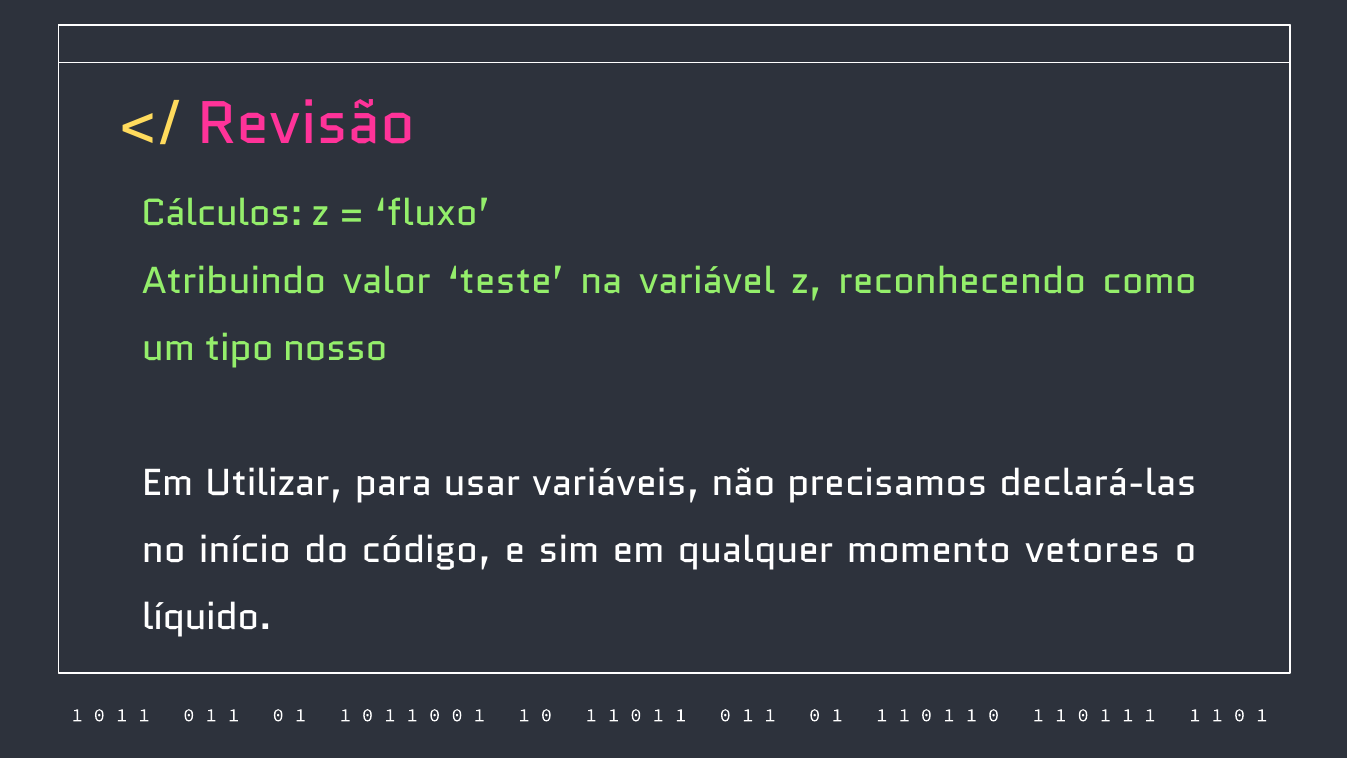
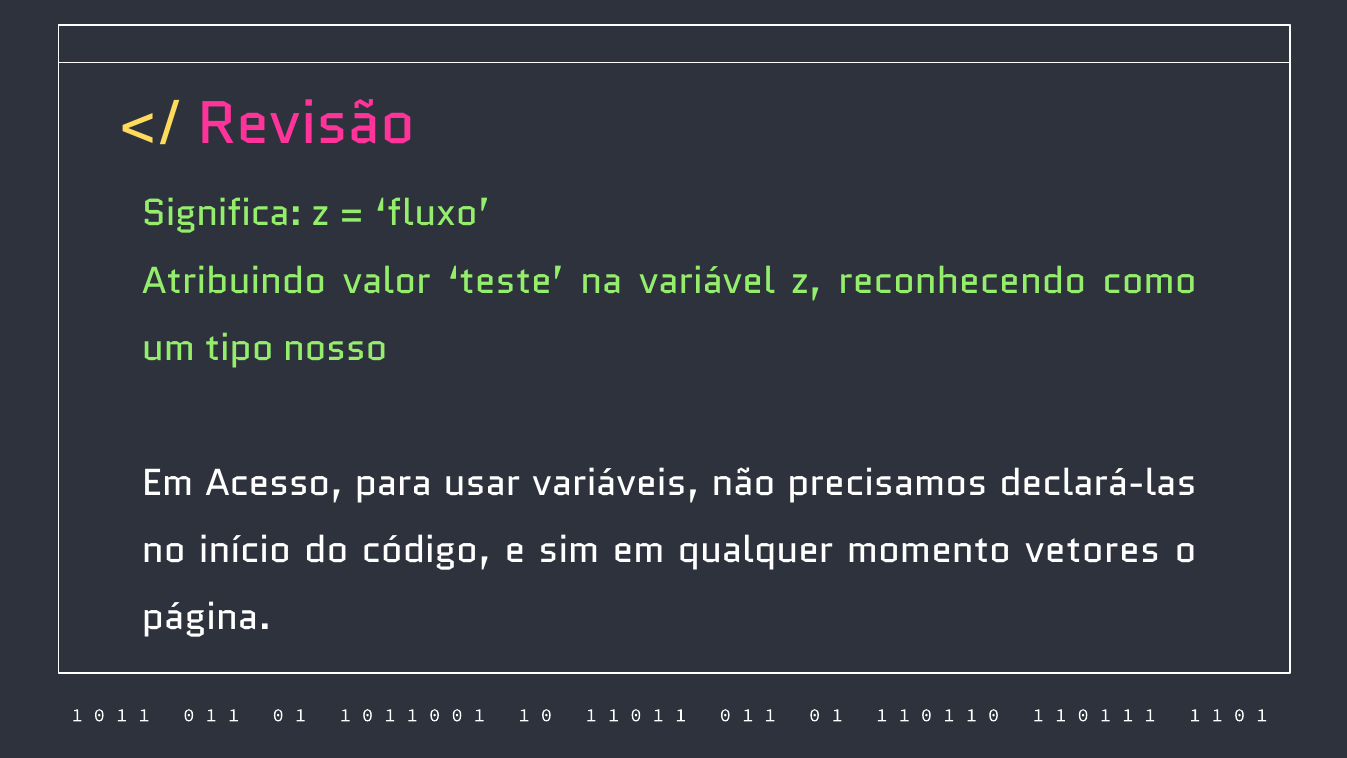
Cálculos: Cálculos -> Significa
Utilizar: Utilizar -> Acesso
líquido: líquido -> página
